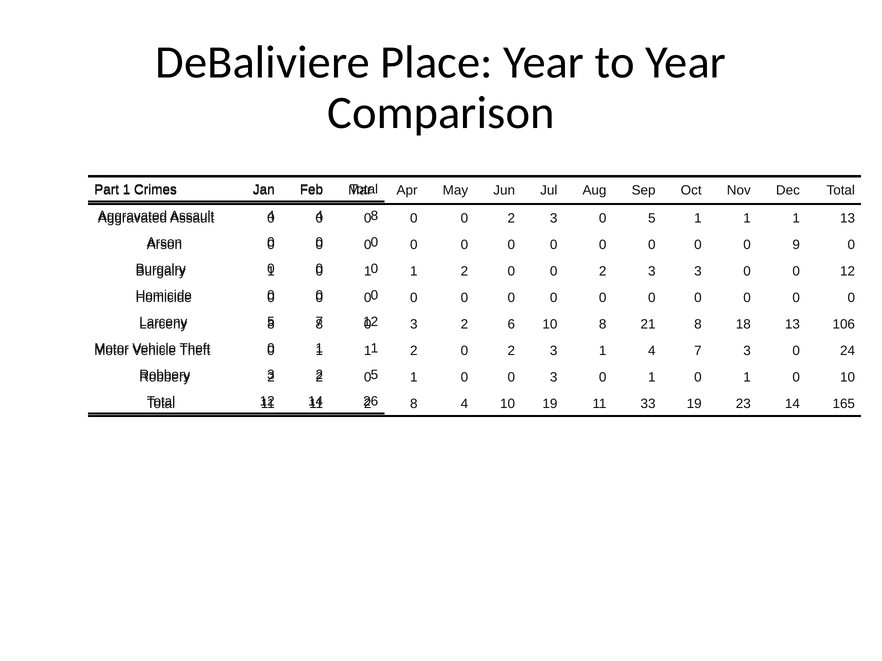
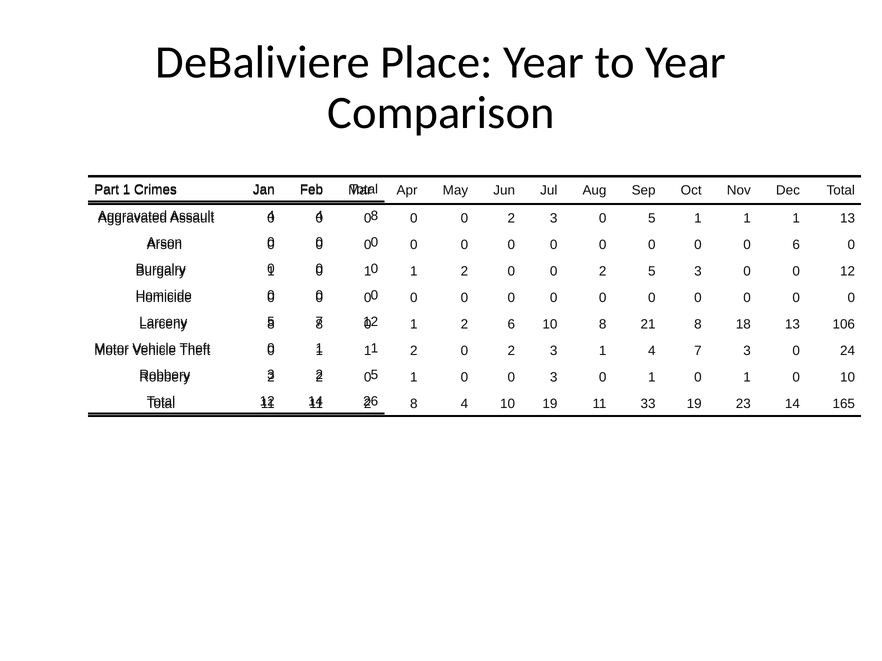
0 9: 9 -> 6
3 at (652, 271): 3 -> 5
3 at (414, 324): 3 -> 1
